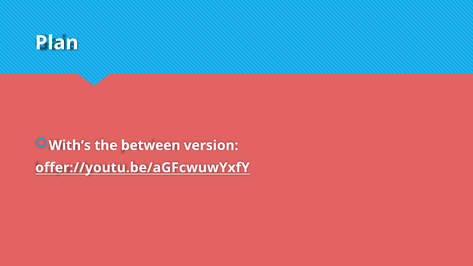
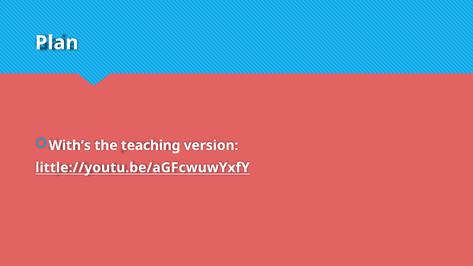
between: between -> teaching
offer://youtu.be/aGFcwuwYxfY: offer://youtu.be/aGFcwuwYxfY -> little://youtu.be/aGFcwuwYxfY
